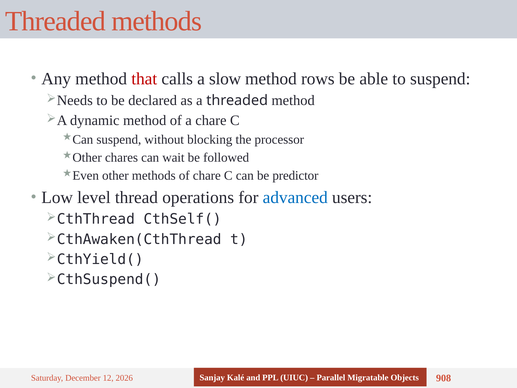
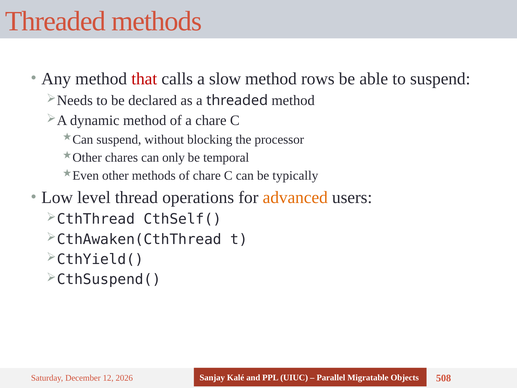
wait: wait -> only
followed: followed -> temporal
predictor: predictor -> typically
advanced colour: blue -> orange
908: 908 -> 508
